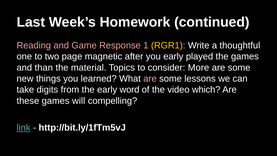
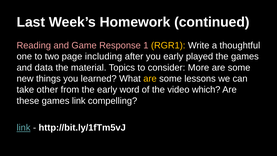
magnetic: magnetic -> including
than: than -> data
are at (150, 79) colour: pink -> yellow
digits: digits -> other
games will: will -> link
